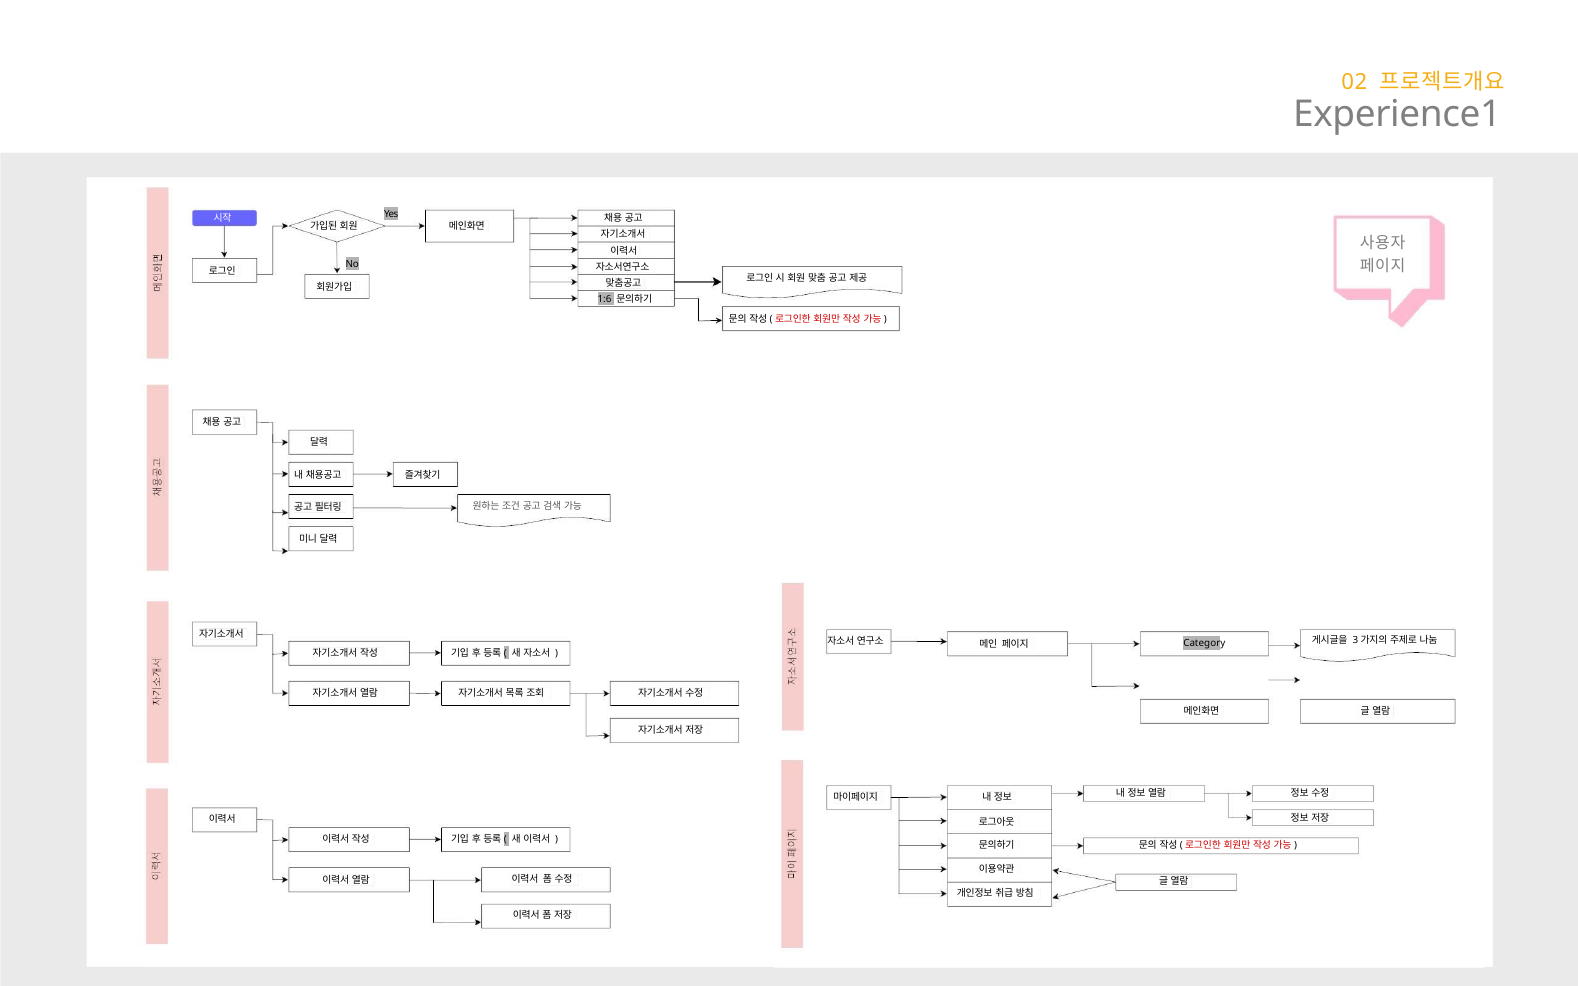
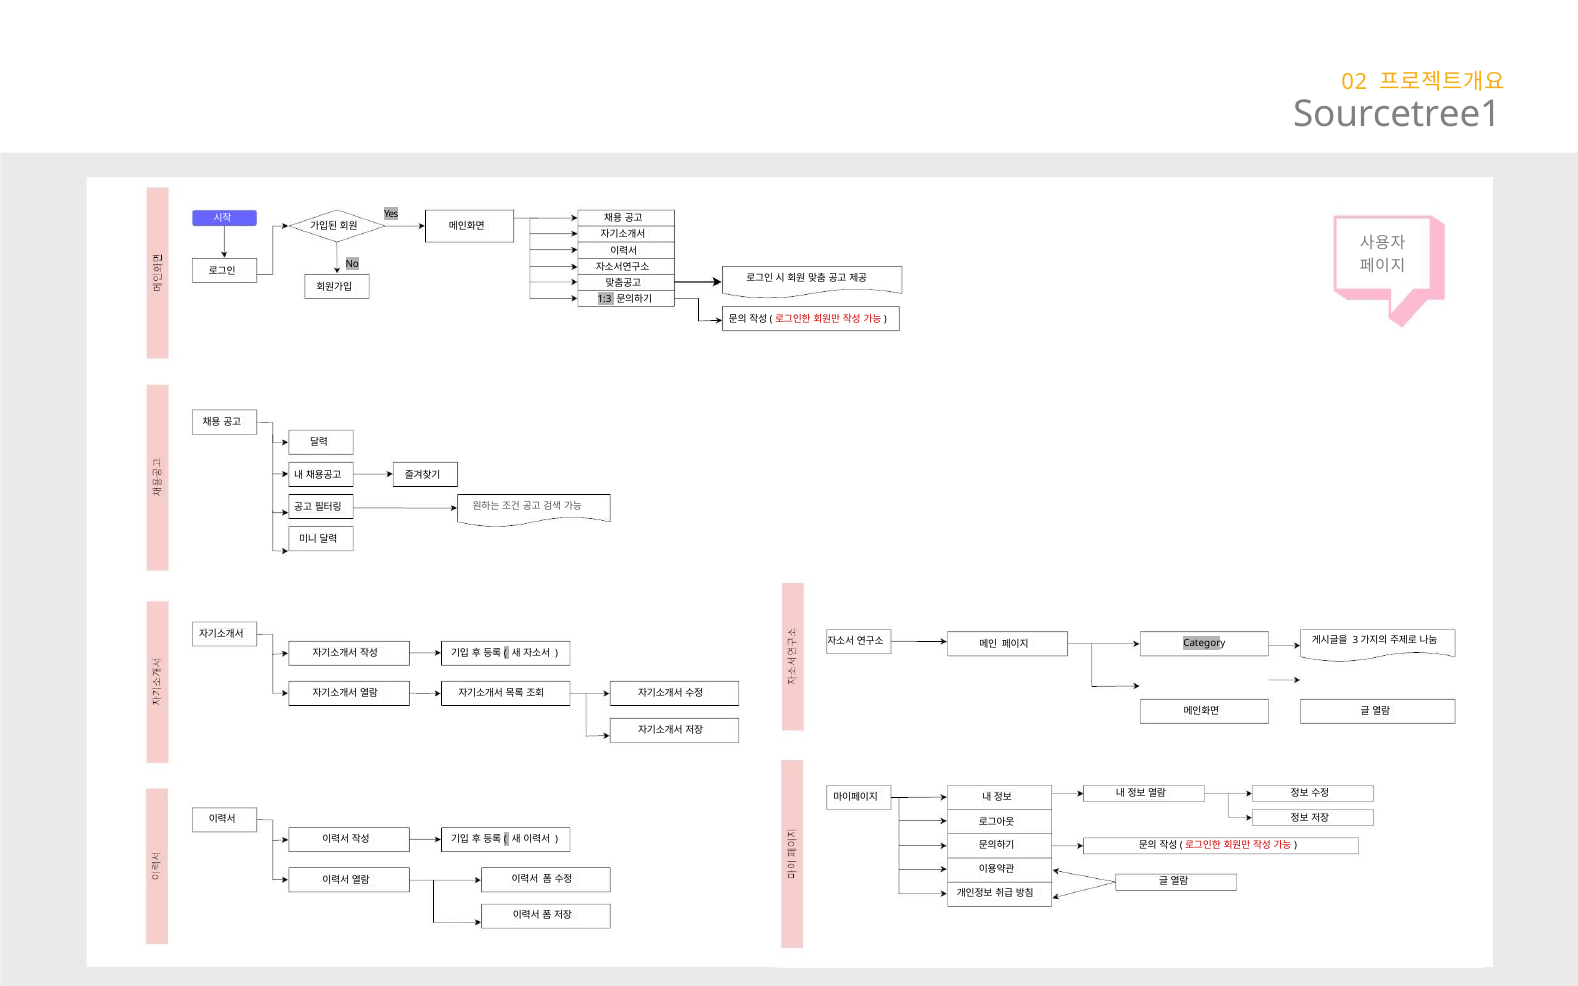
Experience1: Experience1 -> Sourcetree1
1:6: 1:6 -> 1:3
